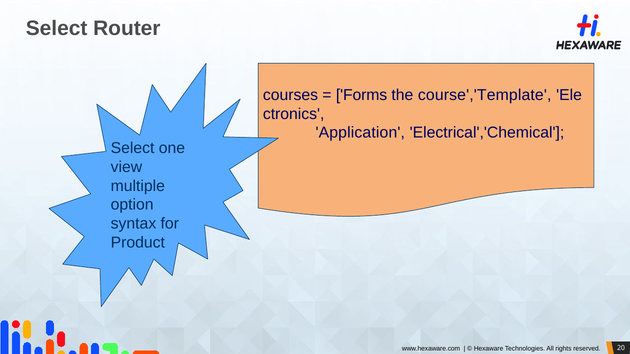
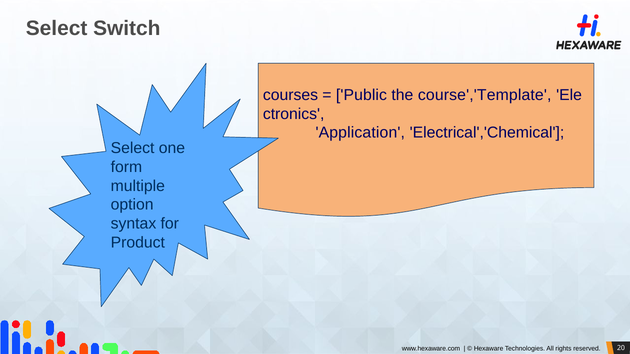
Router: Router -> Switch
Forms: Forms -> Public
view: view -> form
